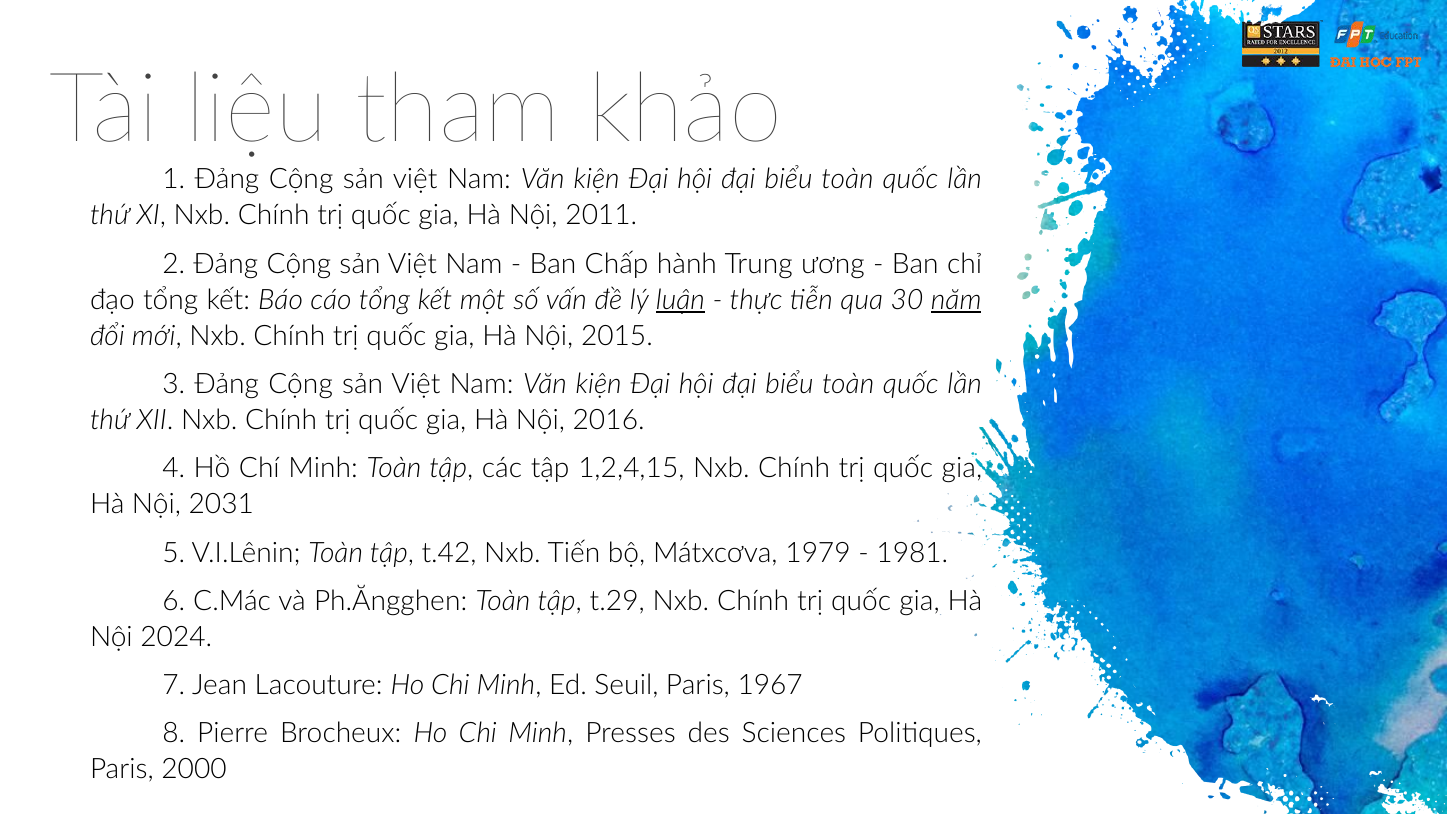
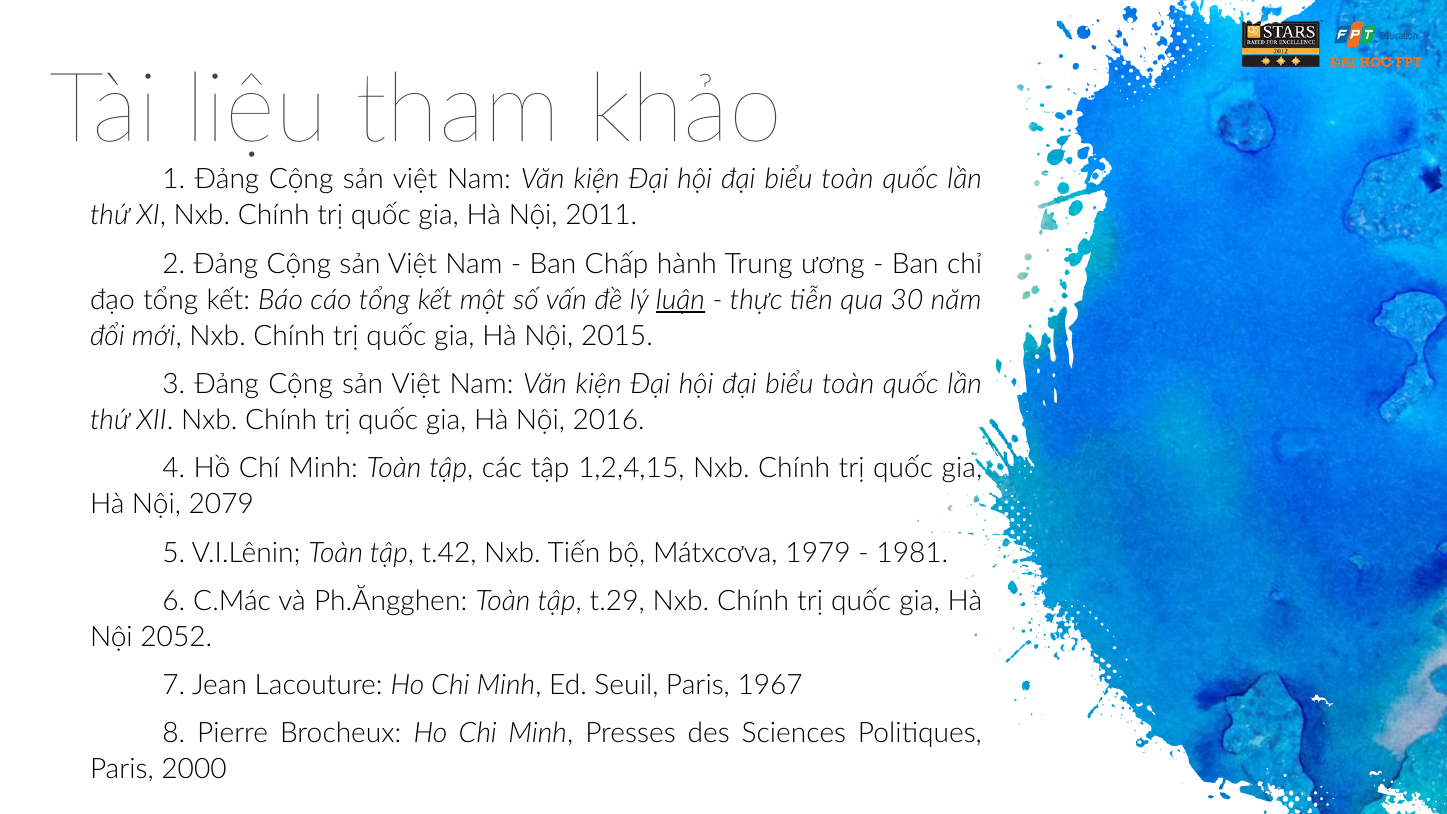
năm underline: present -> none
2031: 2031 -> 2079
2024: 2024 -> 2052
